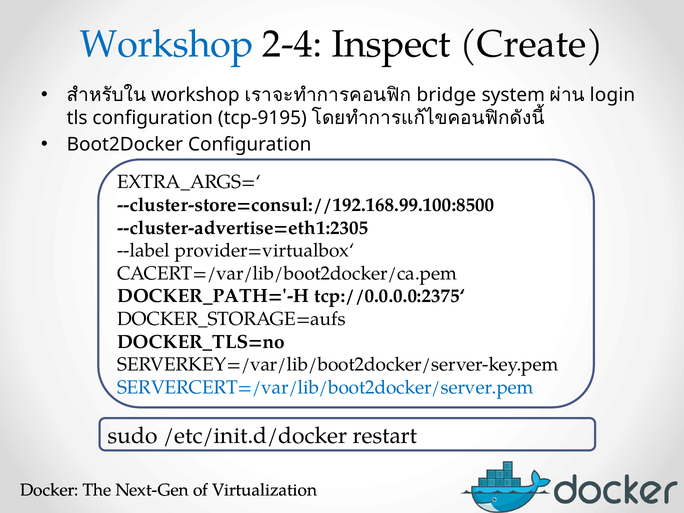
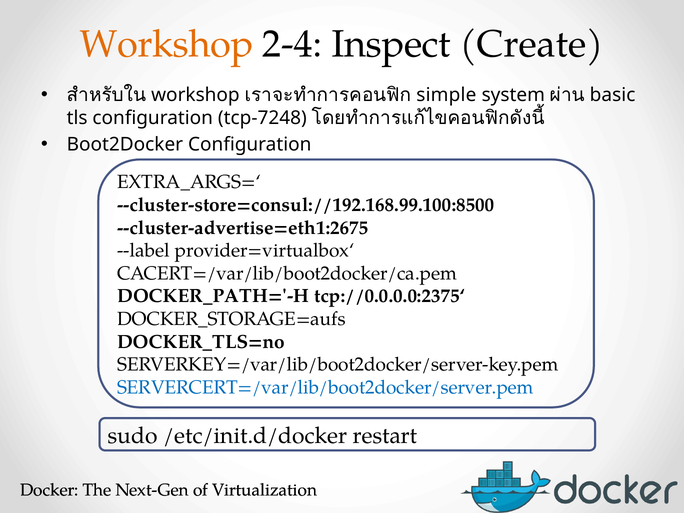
Workshop at (167, 44) colour: blue -> orange
bridge: bridge -> simple
login: login -> basic
tcp-9195: tcp-9195 -> tcp-7248
--cluster-advertise=eth1:2305: --cluster-advertise=eth1:2305 -> --cluster-advertise=eth1:2675
